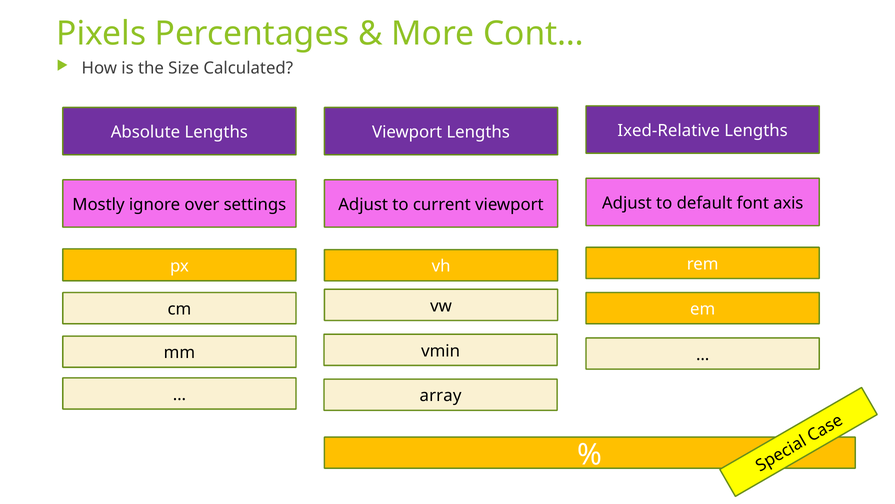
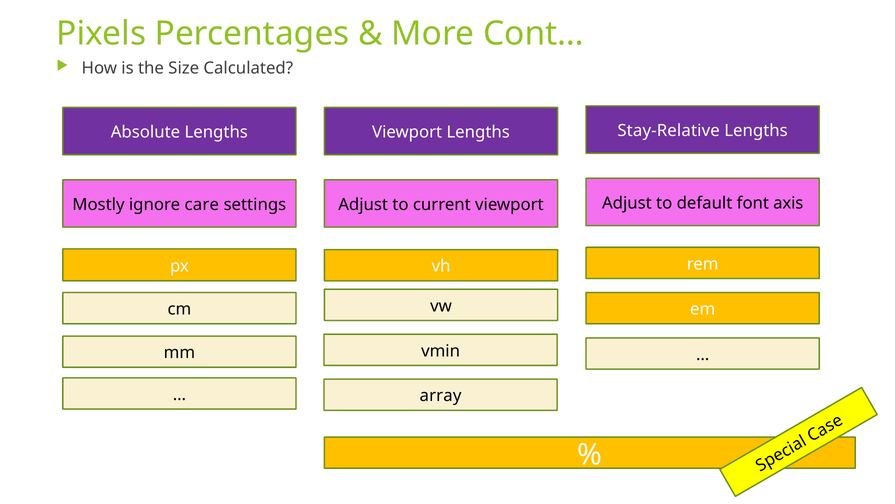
Ixed-Relative: Ixed-Relative -> Stay-Relative
over: over -> care
